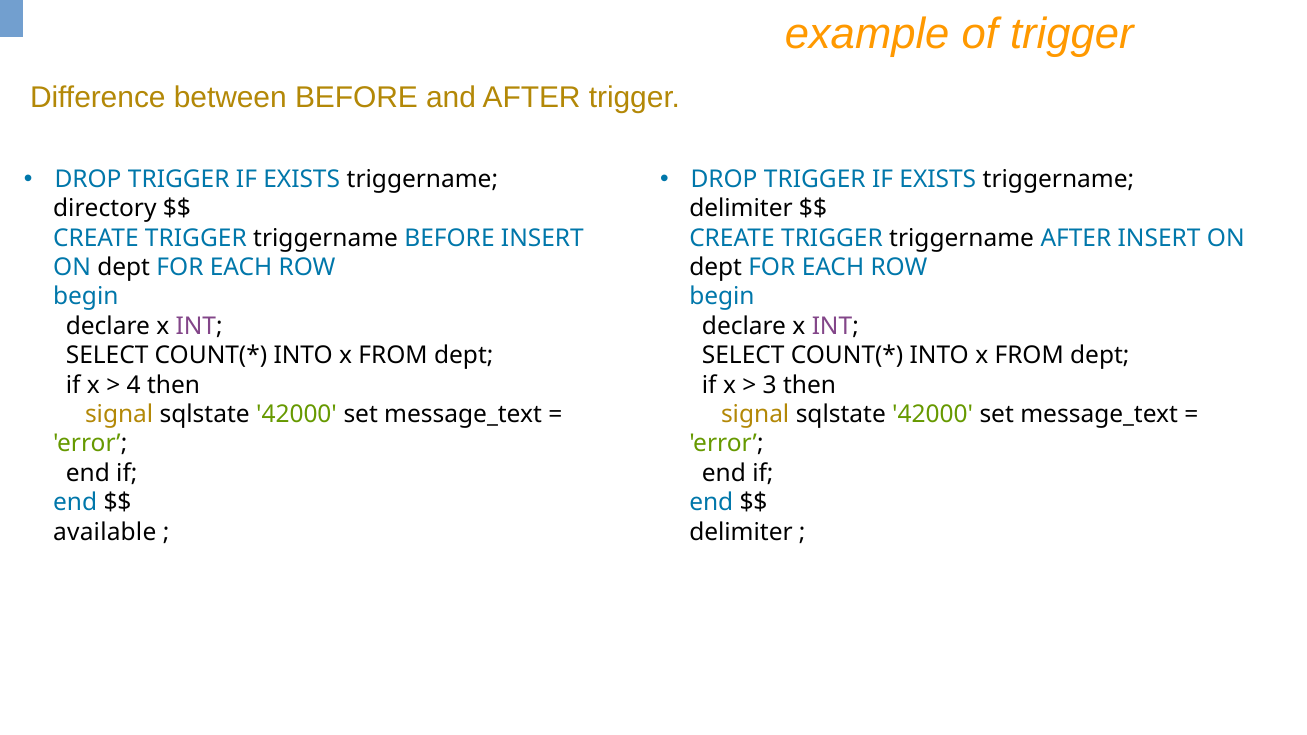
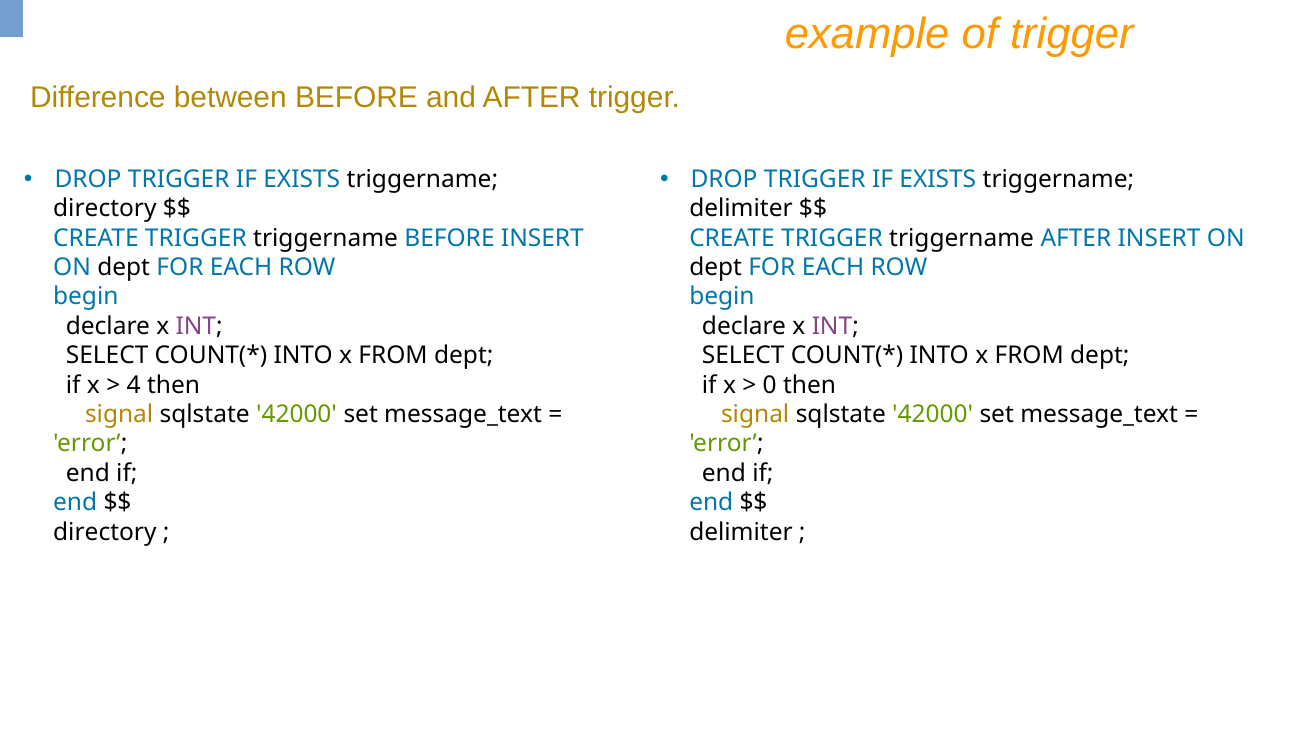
3: 3 -> 0
available at (105, 532): available -> directory
